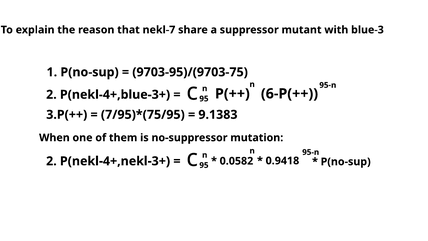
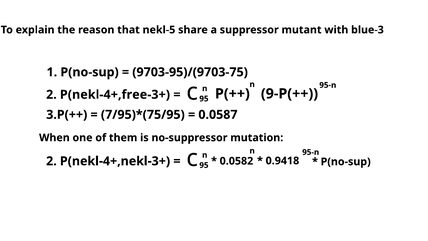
nekl-7: nekl-7 -> nekl-5
6-P(++: 6-P(++ -> 9-P(++
P(nekl-4+,blue-3+: P(nekl-4+,blue-3+ -> P(nekl-4+,free-3+
9.1383: 9.1383 -> 0.0587
